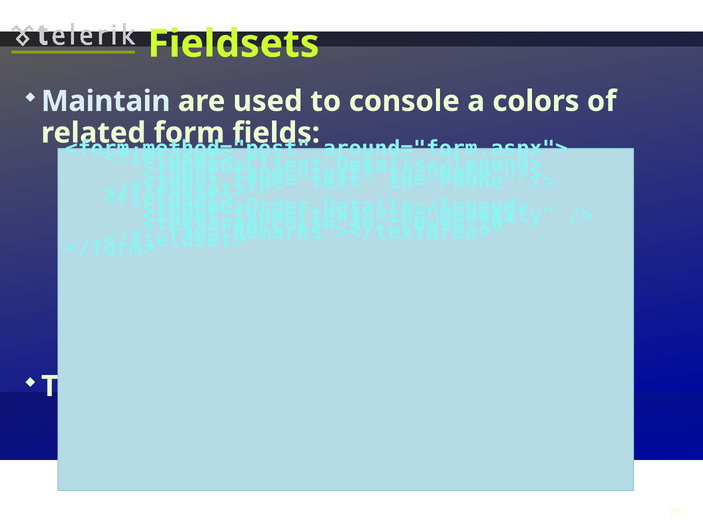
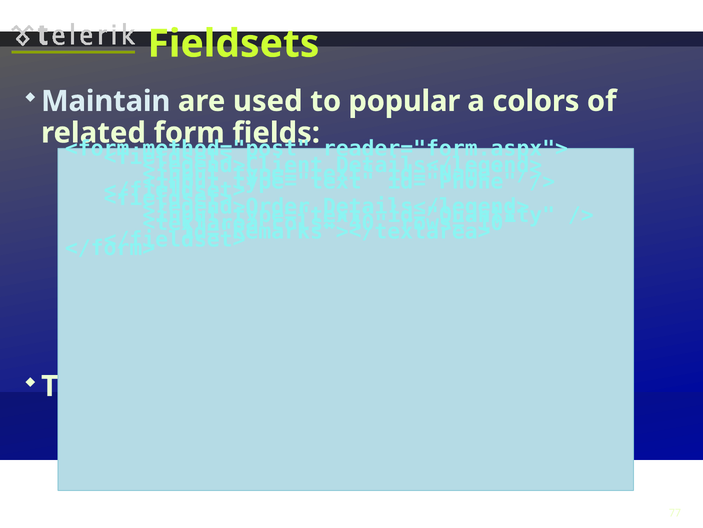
console: console -> popular
around="form.aspx">: around="form.aspx"> -> reader="form.aspx">
